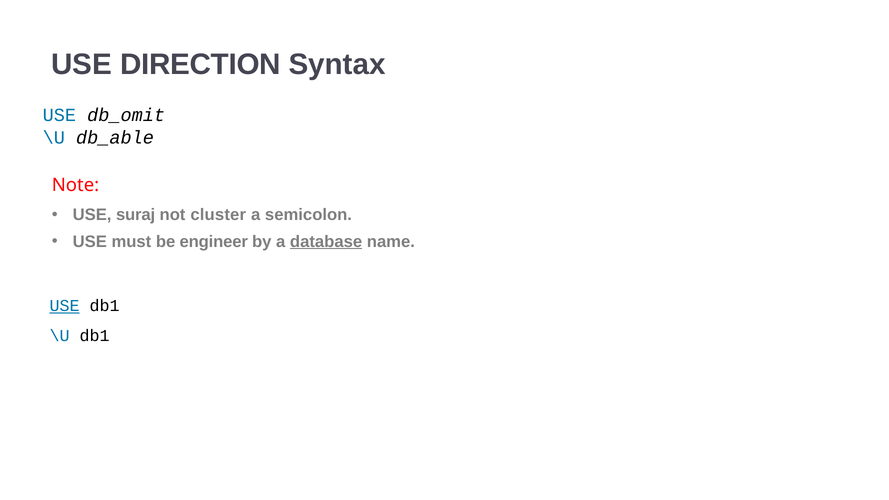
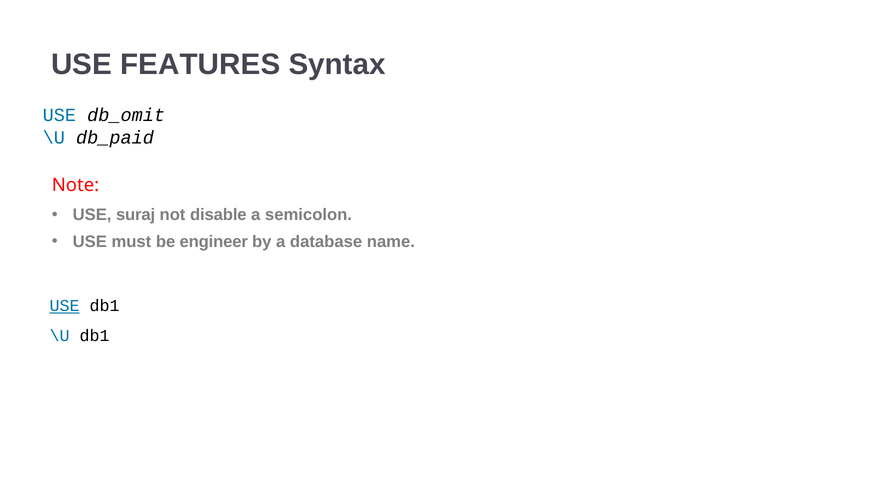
DIRECTION: DIRECTION -> FEATURES
db_able: db_able -> db_paid
cluster: cluster -> disable
database underline: present -> none
